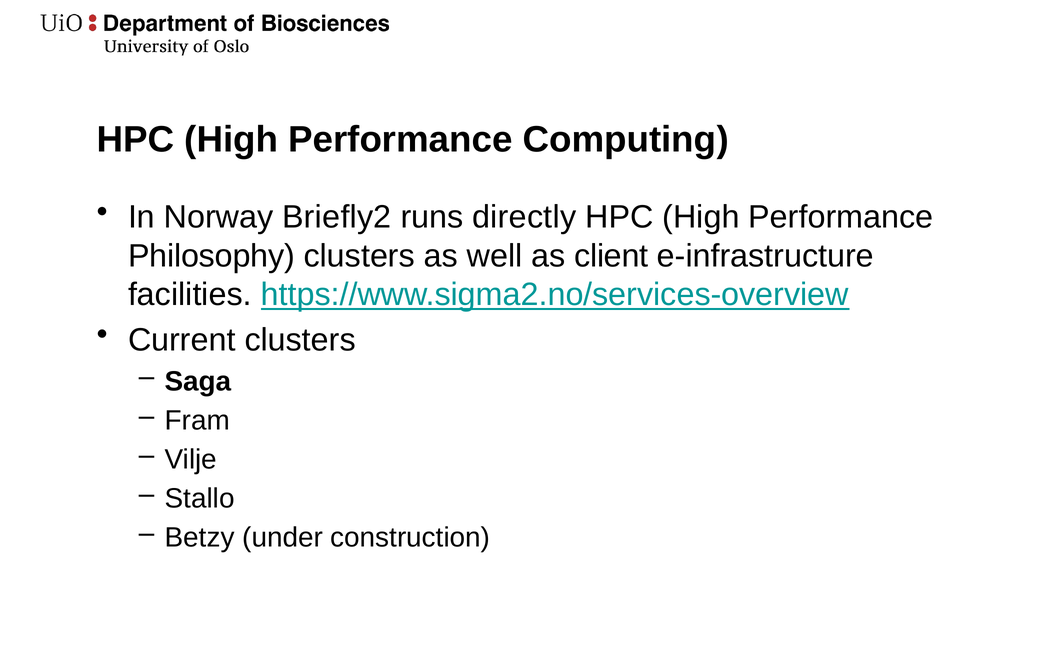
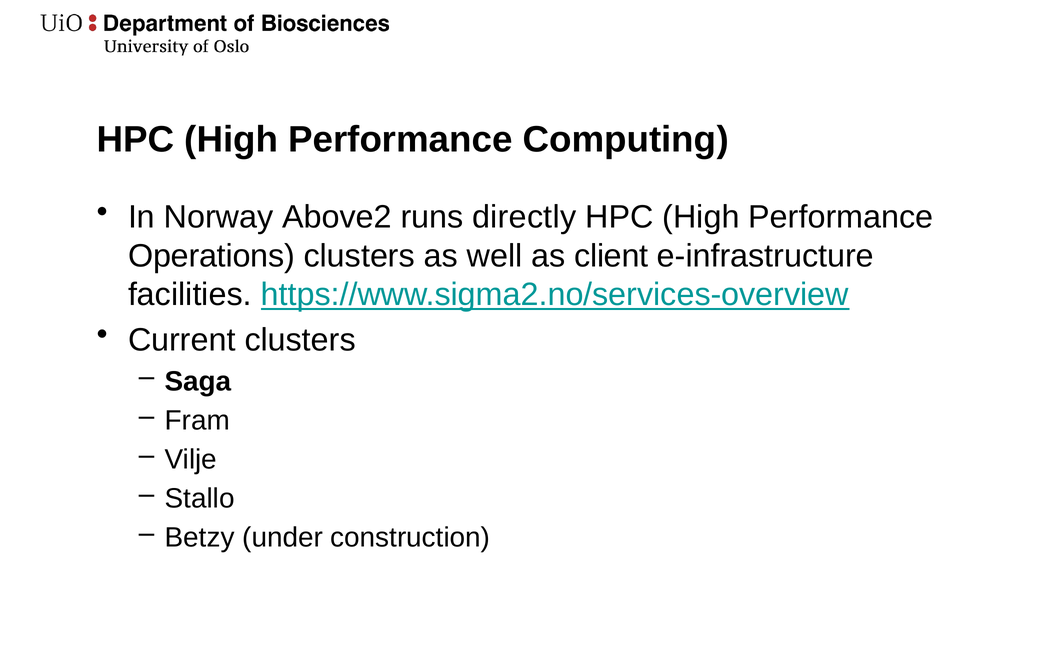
Briefly2: Briefly2 -> Above2
Philosophy: Philosophy -> Operations
